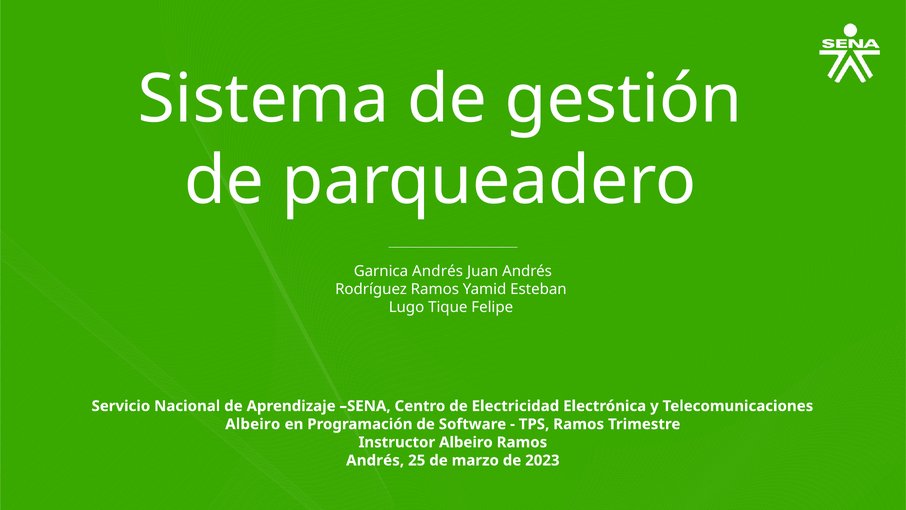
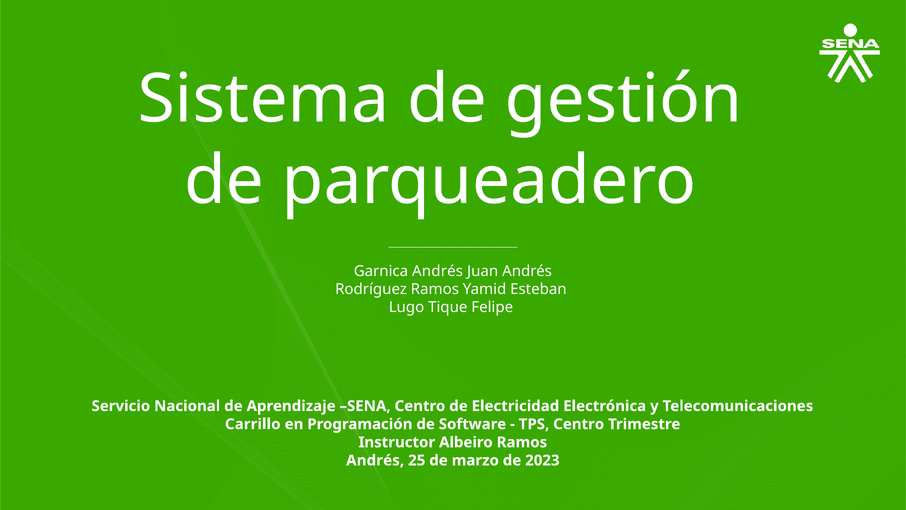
Albeiro at (253, 424): Albeiro -> Carrillo
TPS Ramos: Ramos -> Centro
